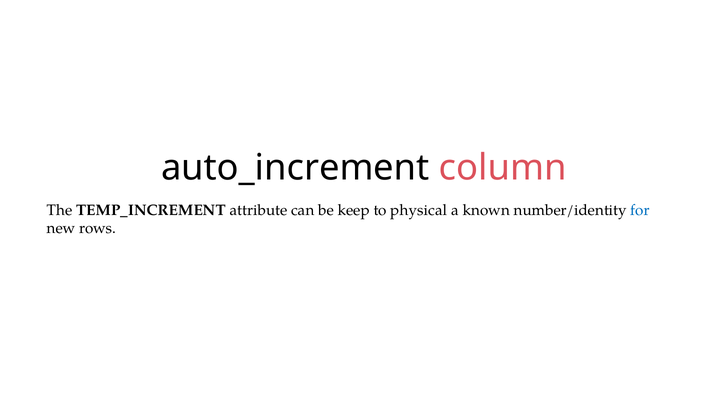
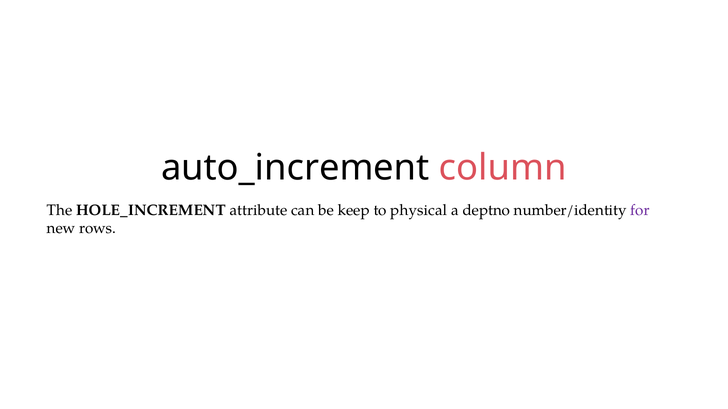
TEMP_INCREMENT: TEMP_INCREMENT -> HOLE_INCREMENT
known: known -> deptno
for colour: blue -> purple
